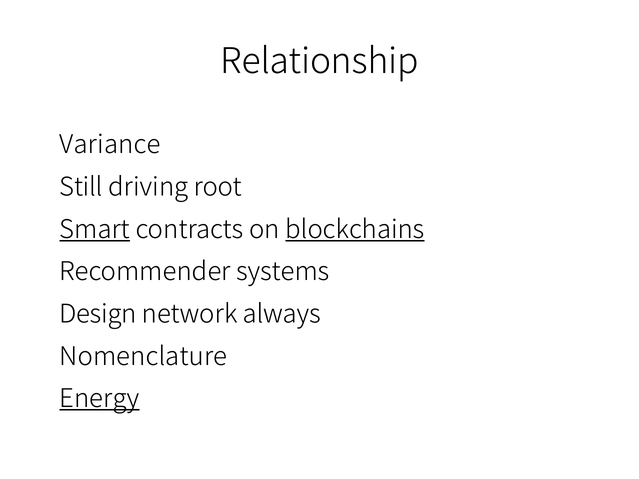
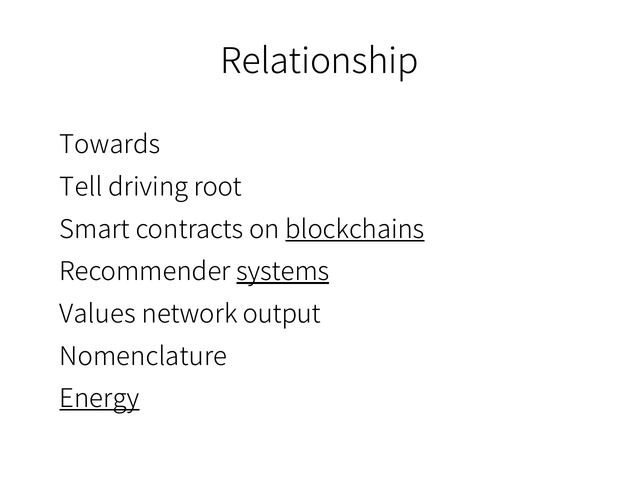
Variance: Variance -> Towards
Still: Still -> Tell
Smart underline: present -> none
systems underline: none -> present
Design: Design -> Values
always: always -> output
